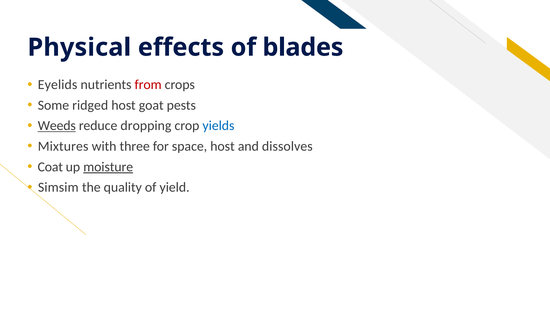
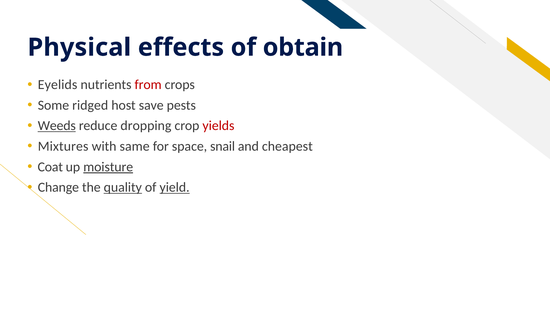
blades: blades -> obtain
goat: goat -> save
yields colour: blue -> red
three: three -> same
space host: host -> snail
dissolves: dissolves -> cheapest
Simsim: Simsim -> Change
quality underline: none -> present
yield underline: none -> present
